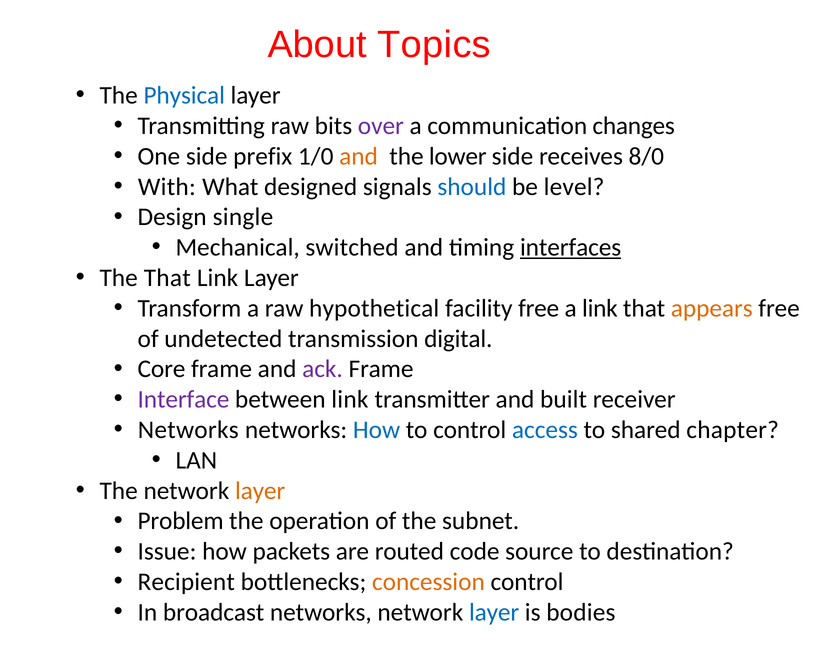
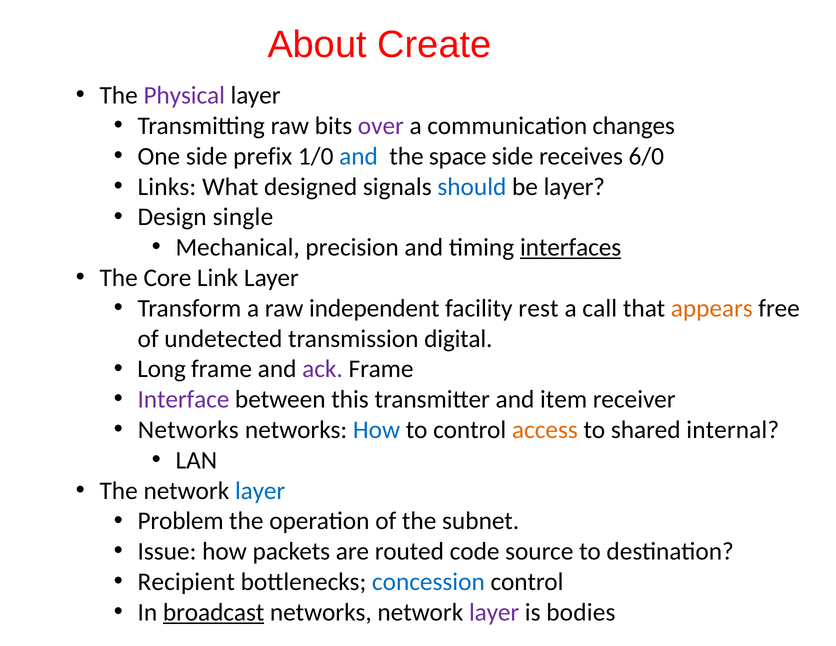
Topics: Topics -> Create
Physical colour: blue -> purple
and at (359, 156) colour: orange -> blue
lower: lower -> space
8/0: 8/0 -> 6/0
With: With -> Links
be level: level -> layer
switched: switched -> precision
The That: That -> Core
hypothetical: hypothetical -> independent
facility free: free -> rest
a link: link -> call
Core: Core -> Long
between link: link -> this
built: built -> item
access colour: blue -> orange
chapter: chapter -> internal
layer at (260, 491) colour: orange -> blue
concession colour: orange -> blue
broadcast underline: none -> present
layer at (494, 612) colour: blue -> purple
